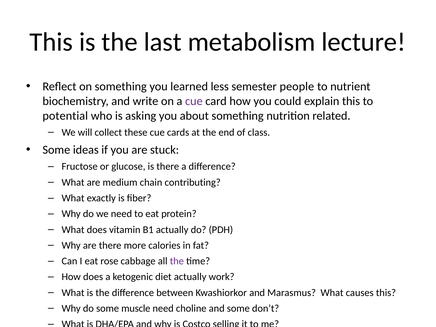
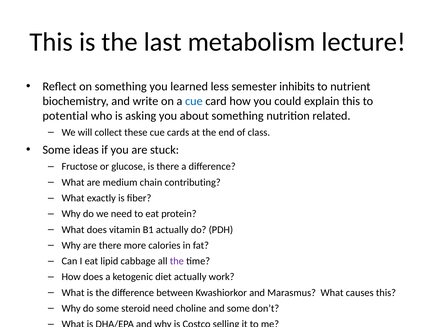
people: people -> inhibits
cue at (194, 101) colour: purple -> blue
rose: rose -> lipid
muscle: muscle -> steroid
